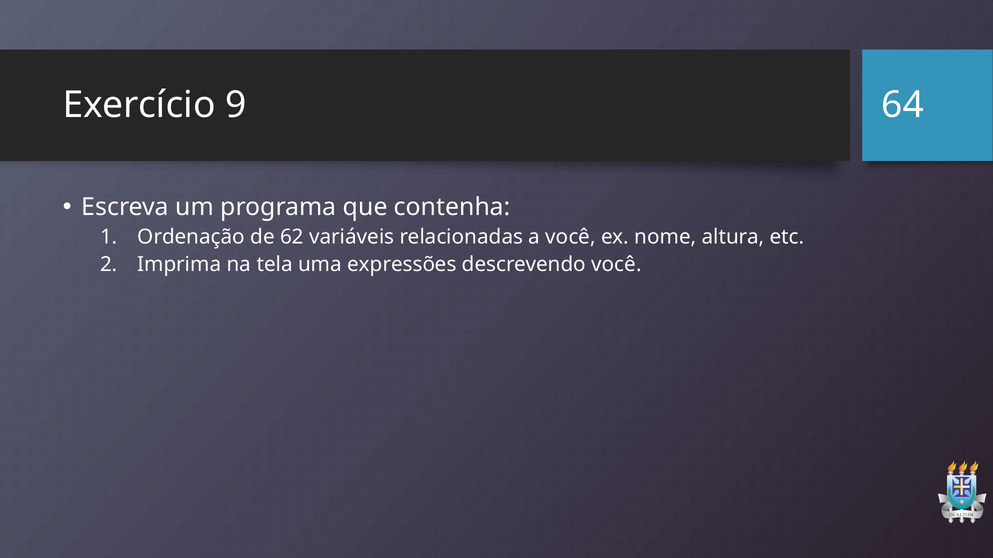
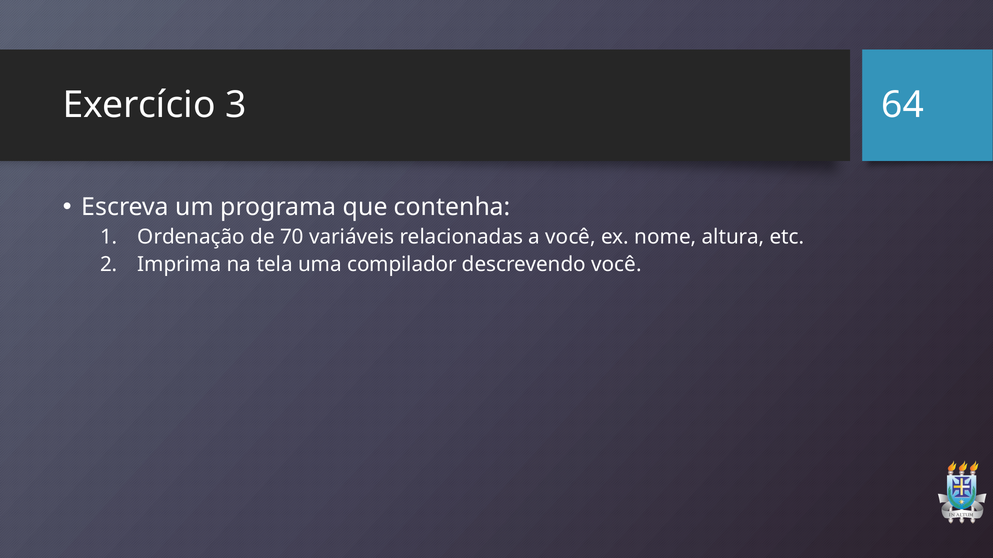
9: 9 -> 3
62: 62 -> 70
expressões: expressões -> compilador
